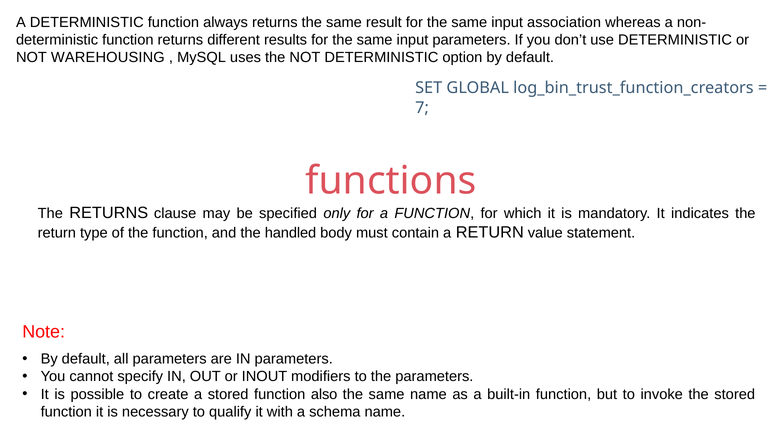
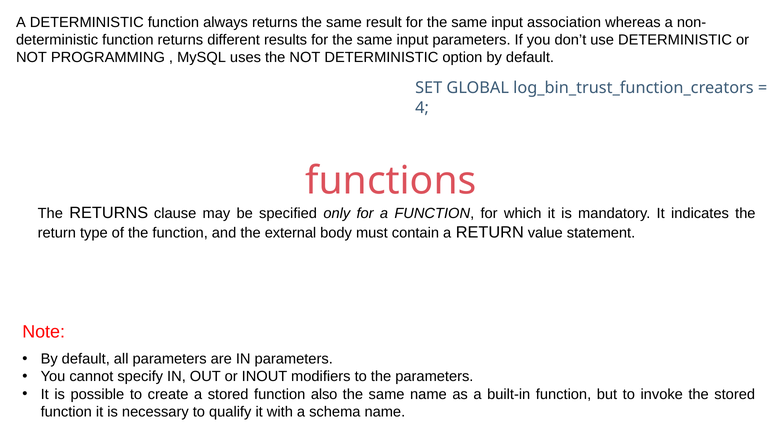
WAREHOUSING: WAREHOUSING -> PROGRAMMING
7: 7 -> 4
handled: handled -> external
